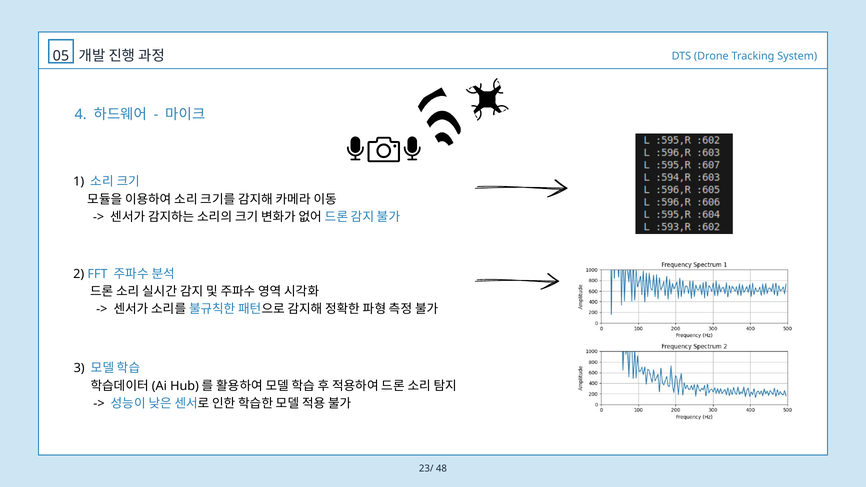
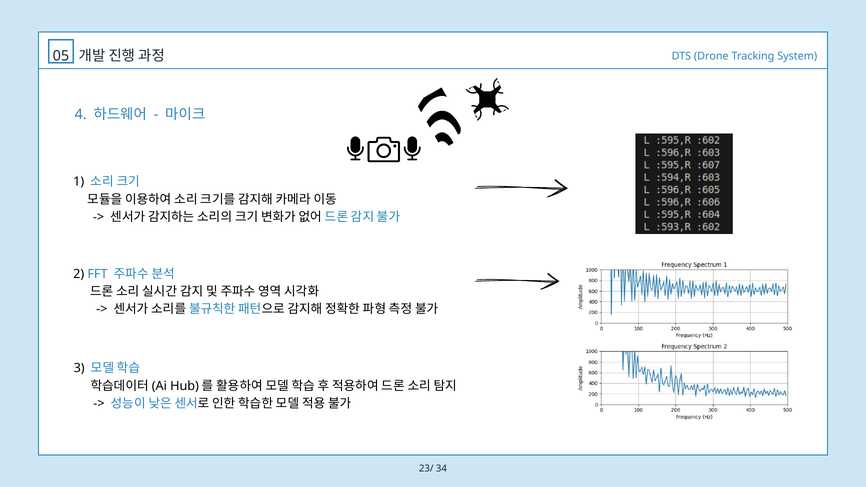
48: 48 -> 34
